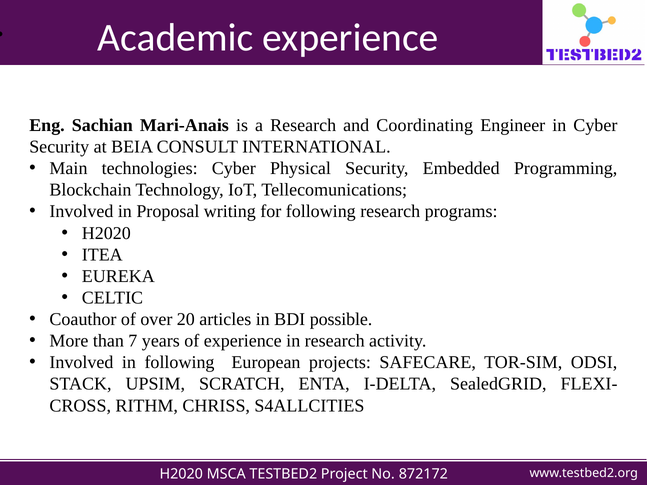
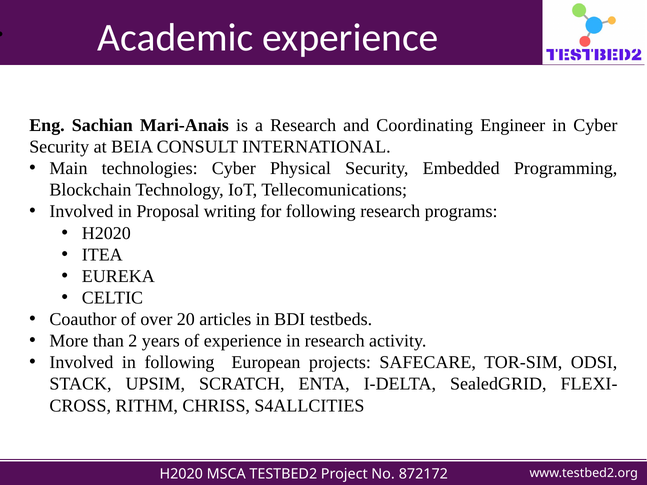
possible: possible -> testbeds
7: 7 -> 2
